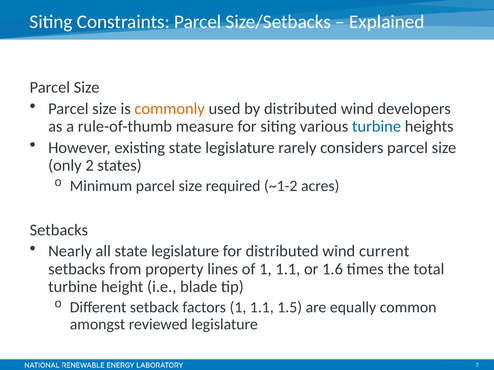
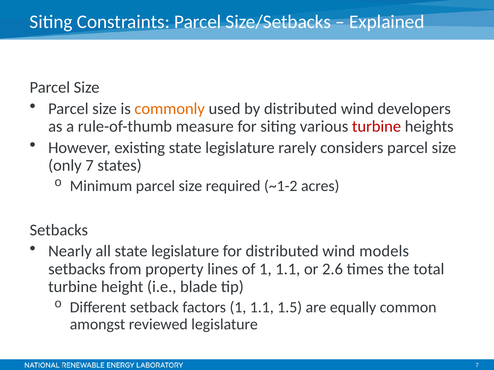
turbine at (377, 127) colour: blue -> red
only 2: 2 -> 7
current: current -> models
1.6: 1.6 -> 2.6
